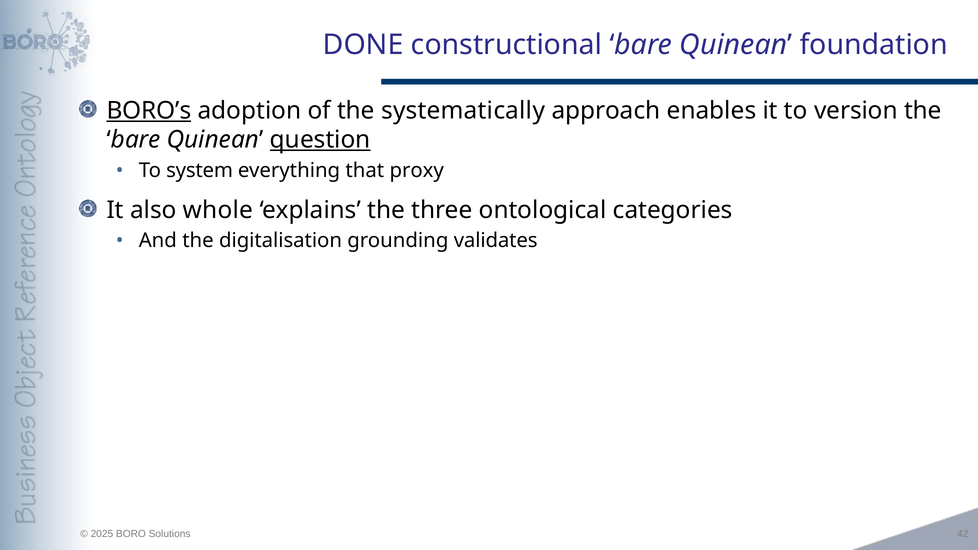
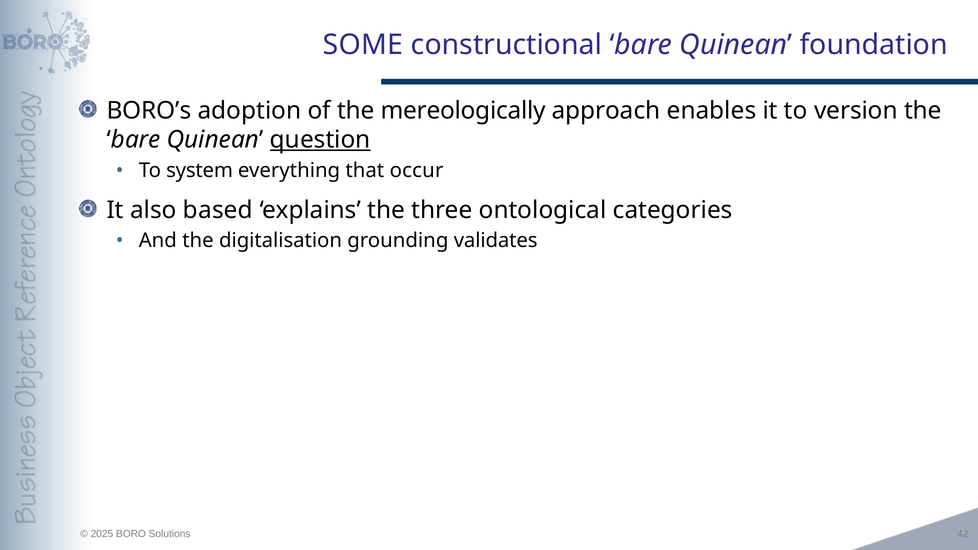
DONE: DONE -> SOME
BORO’s underline: present -> none
systematically: systematically -> mereologically
proxy: proxy -> occur
whole: whole -> based
